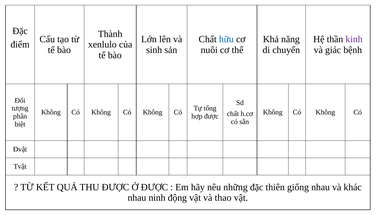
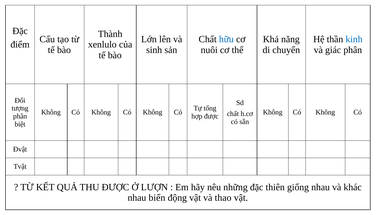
kinh colour: purple -> blue
giác bệnh: bệnh -> phân
Ở ĐƯỢC: ĐƯỢC -> LƯỢN
ninh: ninh -> biển
